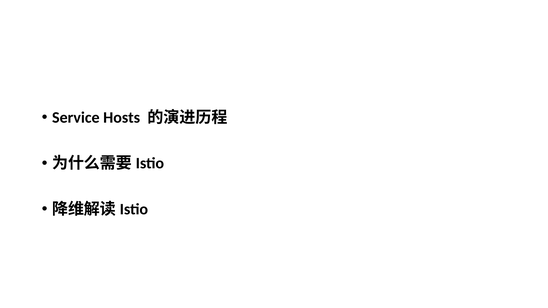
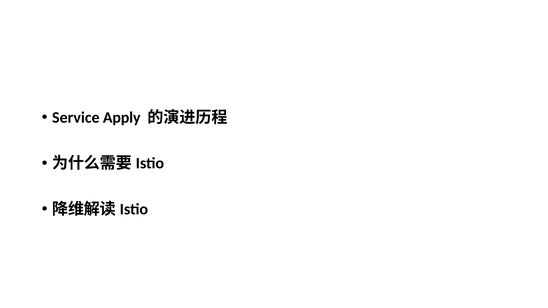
Hosts: Hosts -> Apply
